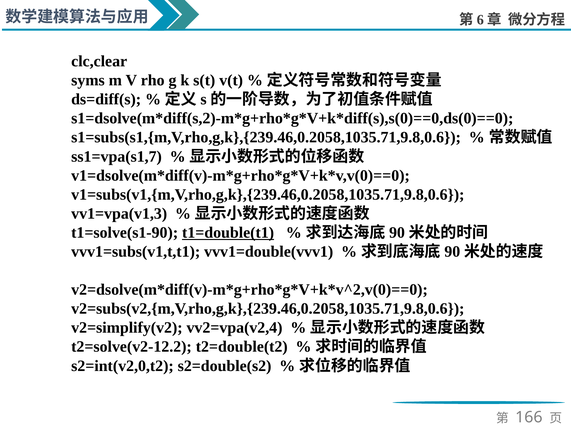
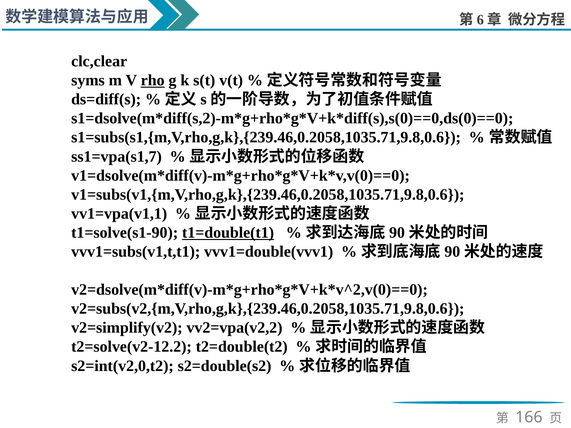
rho underline: none -> present
vv1=vpa(v1,3: vv1=vpa(v1,3 -> vv1=vpa(v1,1
vv2=vpa(v2,4: vv2=vpa(v2,4 -> vv2=vpa(v2,2
